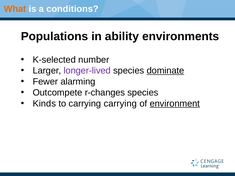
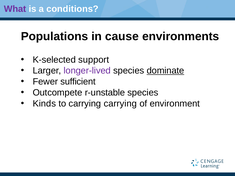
What colour: orange -> purple
ability: ability -> cause
number: number -> support
alarming: alarming -> sufficient
r-changes: r-changes -> r-unstable
environment underline: present -> none
